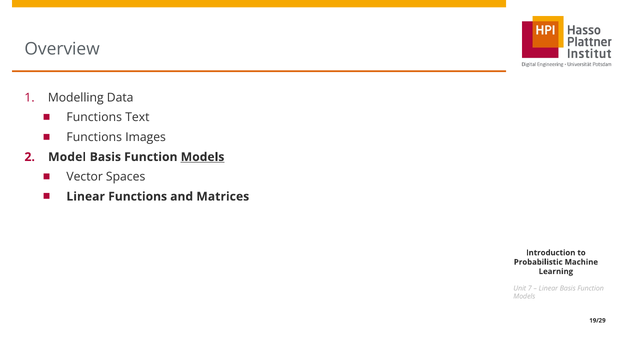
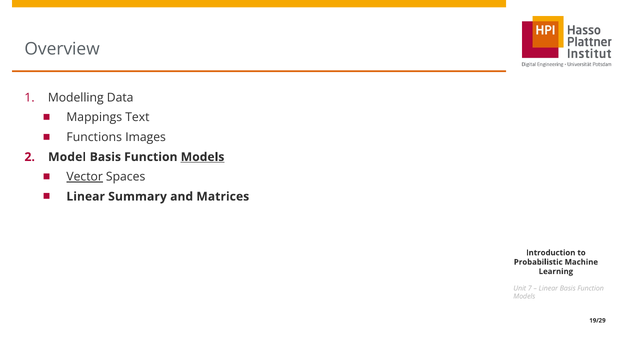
Functions at (94, 117): Functions -> Mappings
Vector underline: none -> present
Linear Functions: Functions -> Summary
